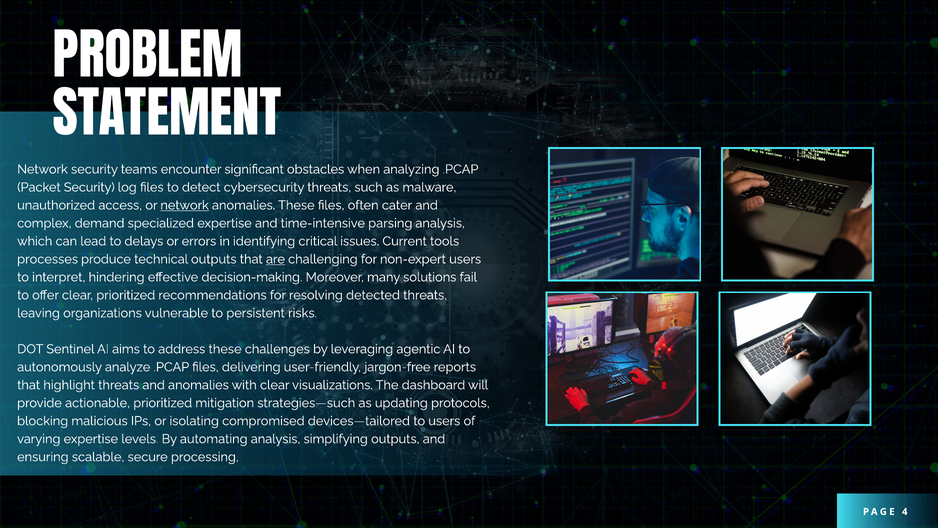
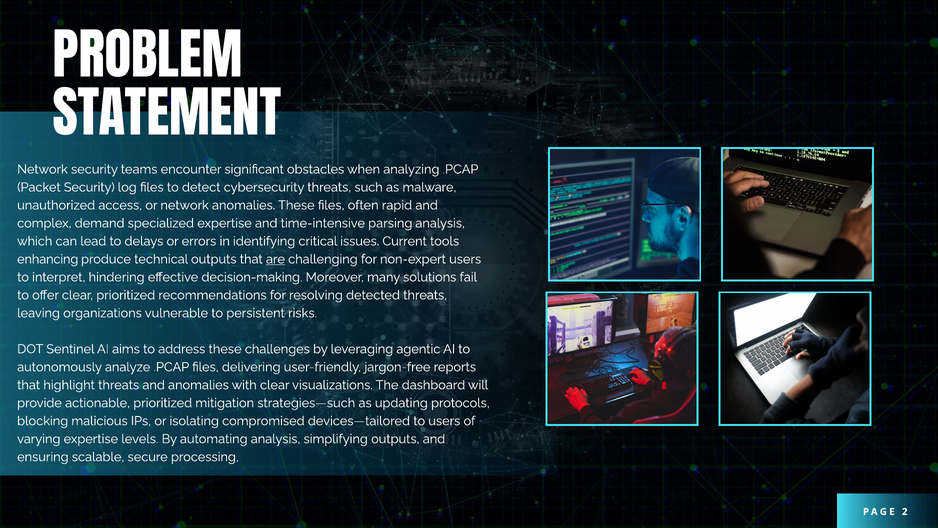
network at (185, 205) underline: present -> none
cater: cater -> rapid
processes: processes -> enhancing
4: 4 -> 2
